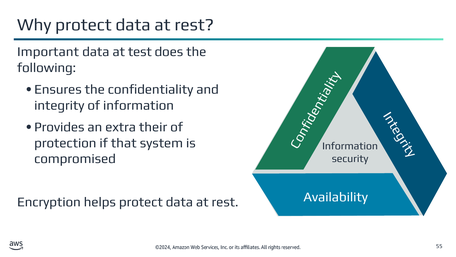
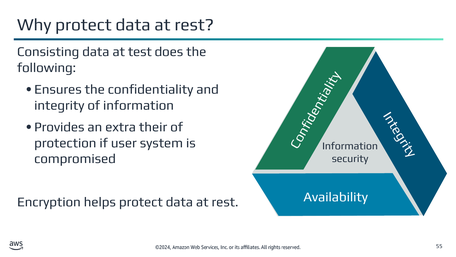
Important: Important -> Consisting
that: that -> user
